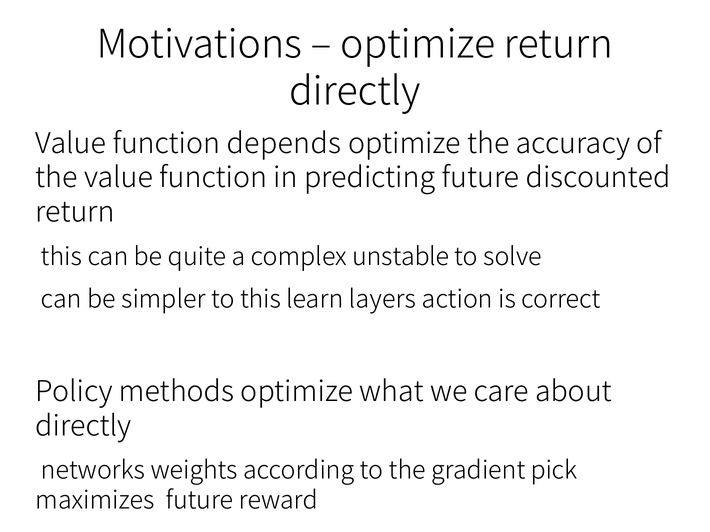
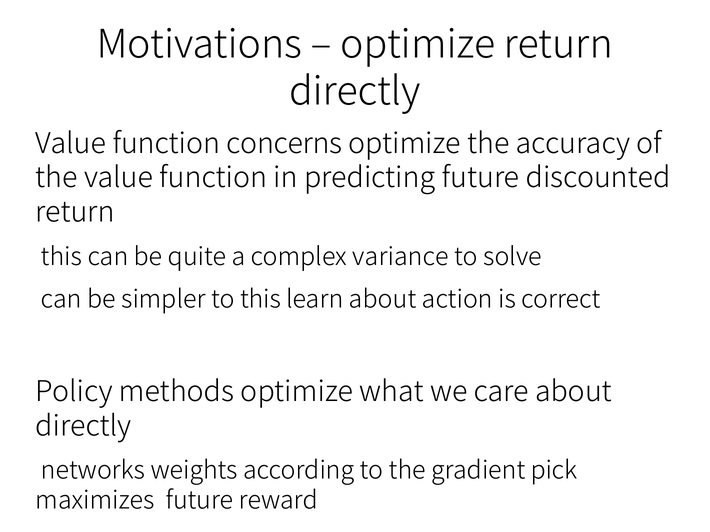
depends: depends -> concerns
unstable: unstable -> variance
learn layers: layers -> about
